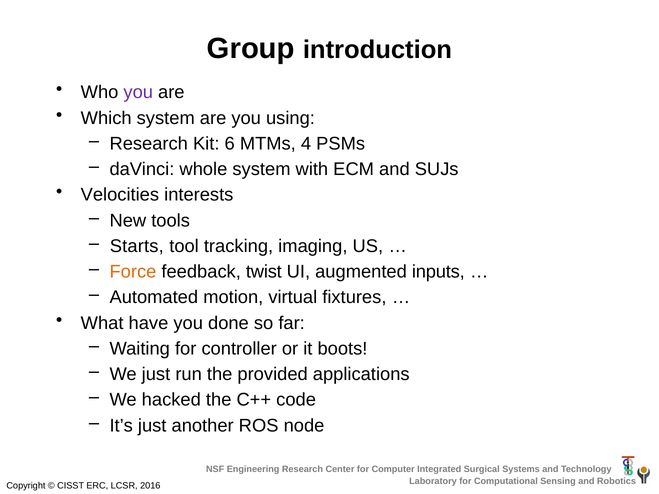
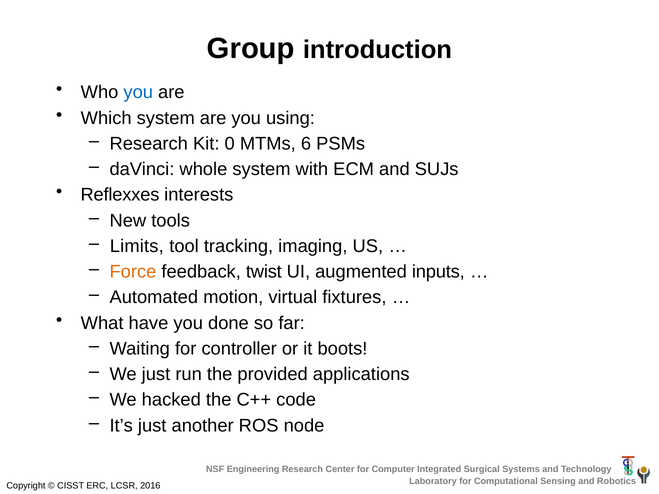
you at (138, 92) colour: purple -> blue
6: 6 -> 0
4: 4 -> 6
Velocities: Velocities -> Reflexxes
Starts: Starts -> Limits
